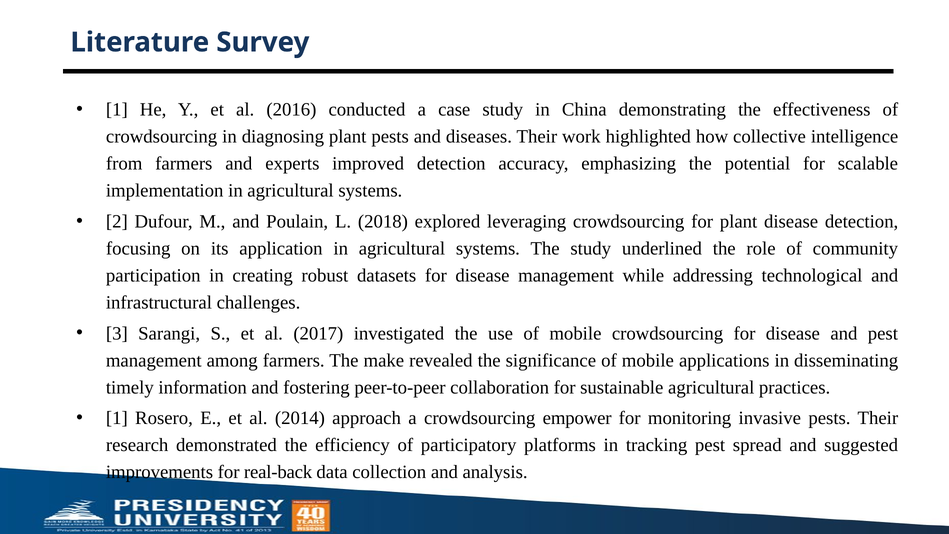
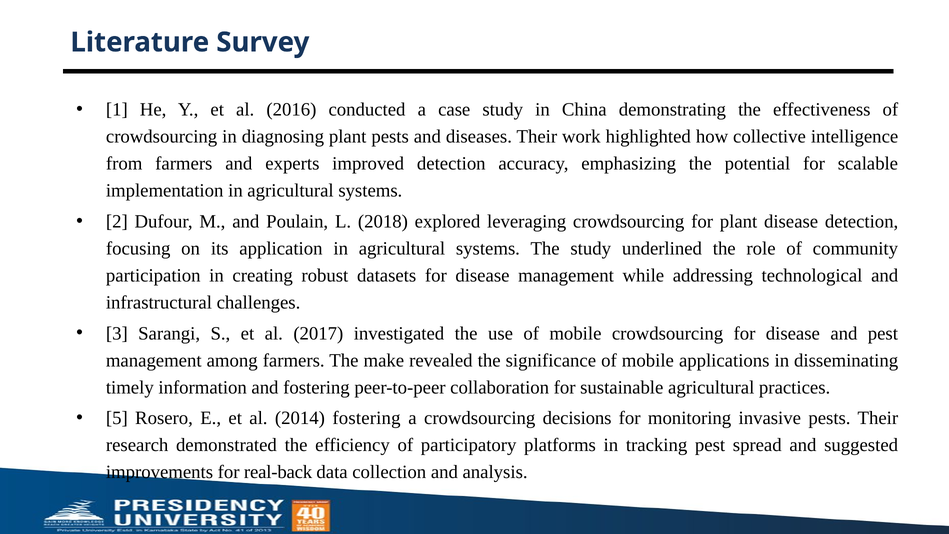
1 at (117, 418): 1 -> 5
2014 approach: approach -> fostering
empower: empower -> decisions
